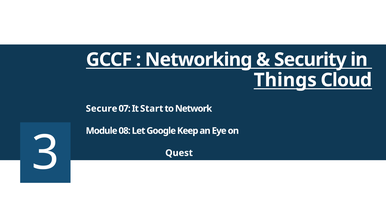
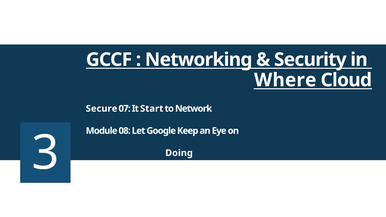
Things: Things -> Where
Quest: Quest -> Doing
